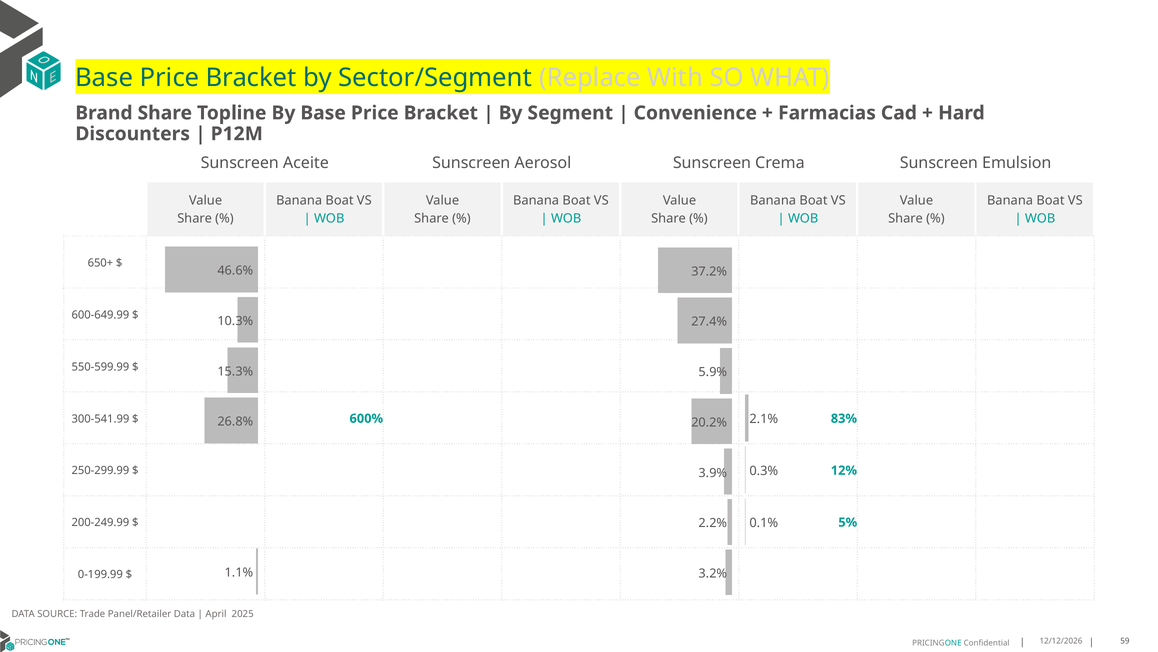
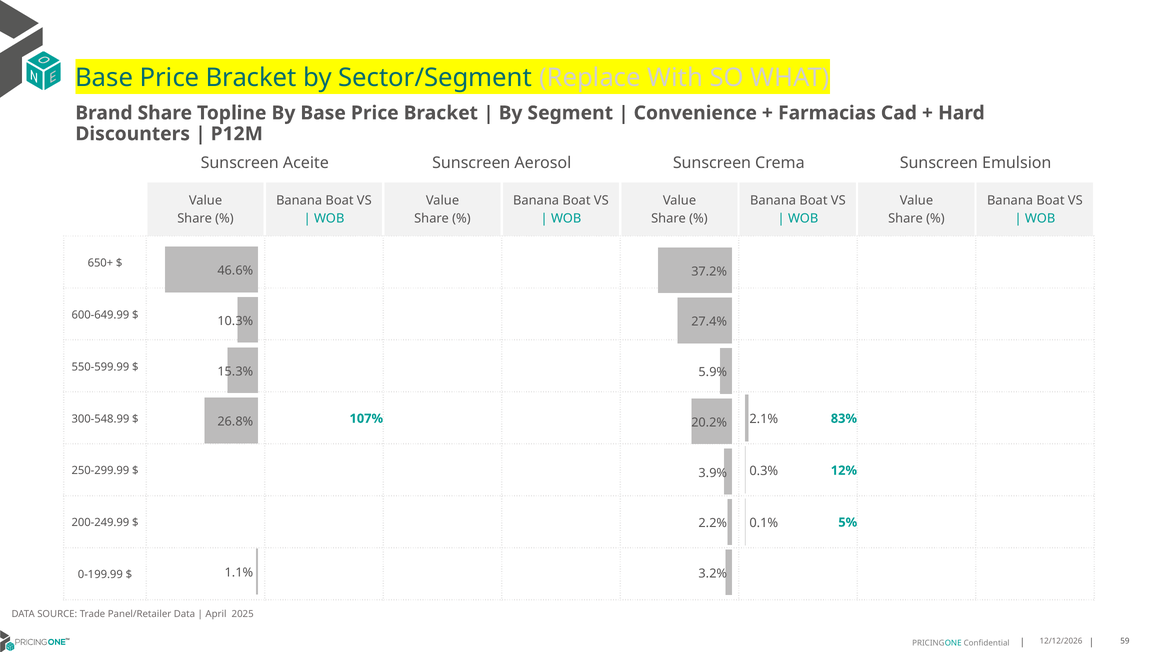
300-541.99: 300-541.99 -> 300-548.99
600%: 600% -> 107%
